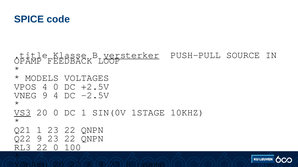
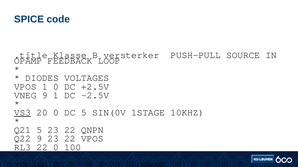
versterker underline: present -> none
MODELS at (42, 78): MODELS -> DIODES
VPOS 4: 4 -> 1
9 4: 4 -> 1
DC 1: 1 -> 5
Q21 1: 1 -> 5
9 23 22 QNPN: QNPN -> VPOS
